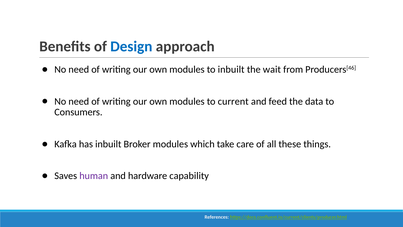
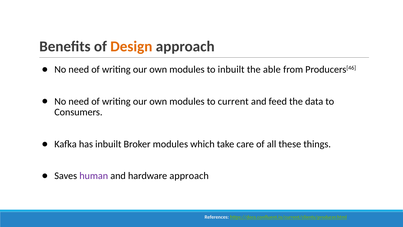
Design colour: blue -> orange
wait: wait -> able
hardware capability: capability -> approach
